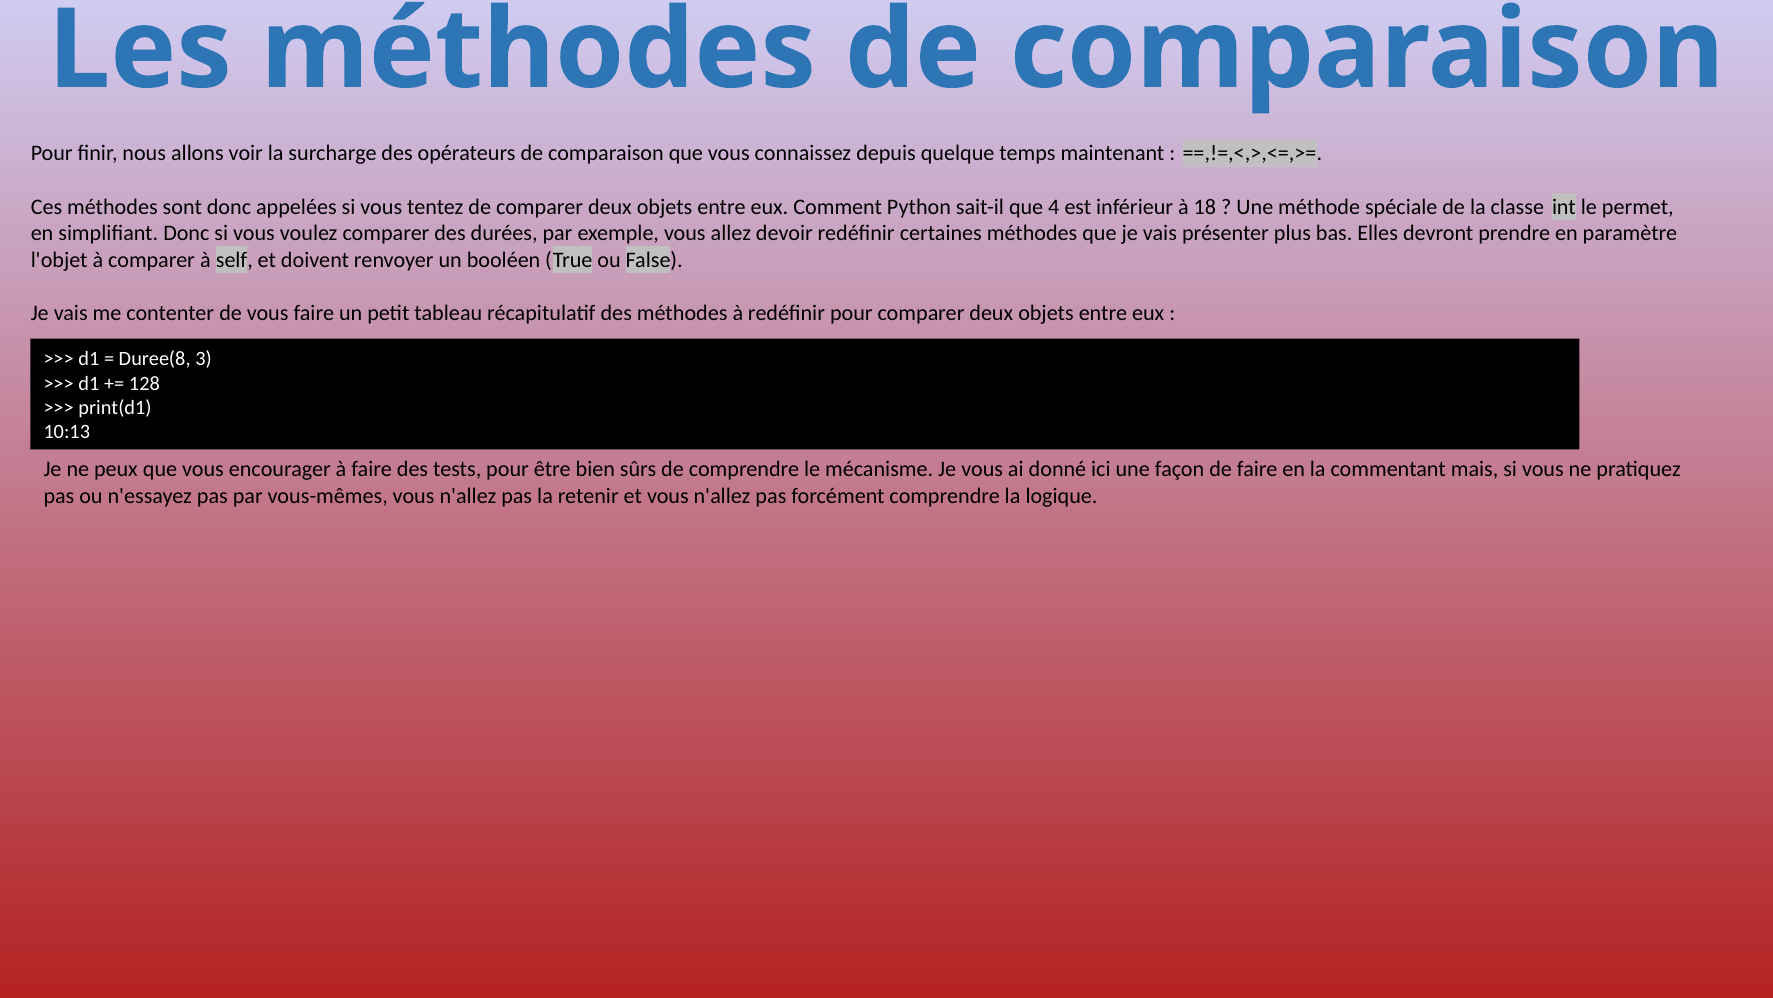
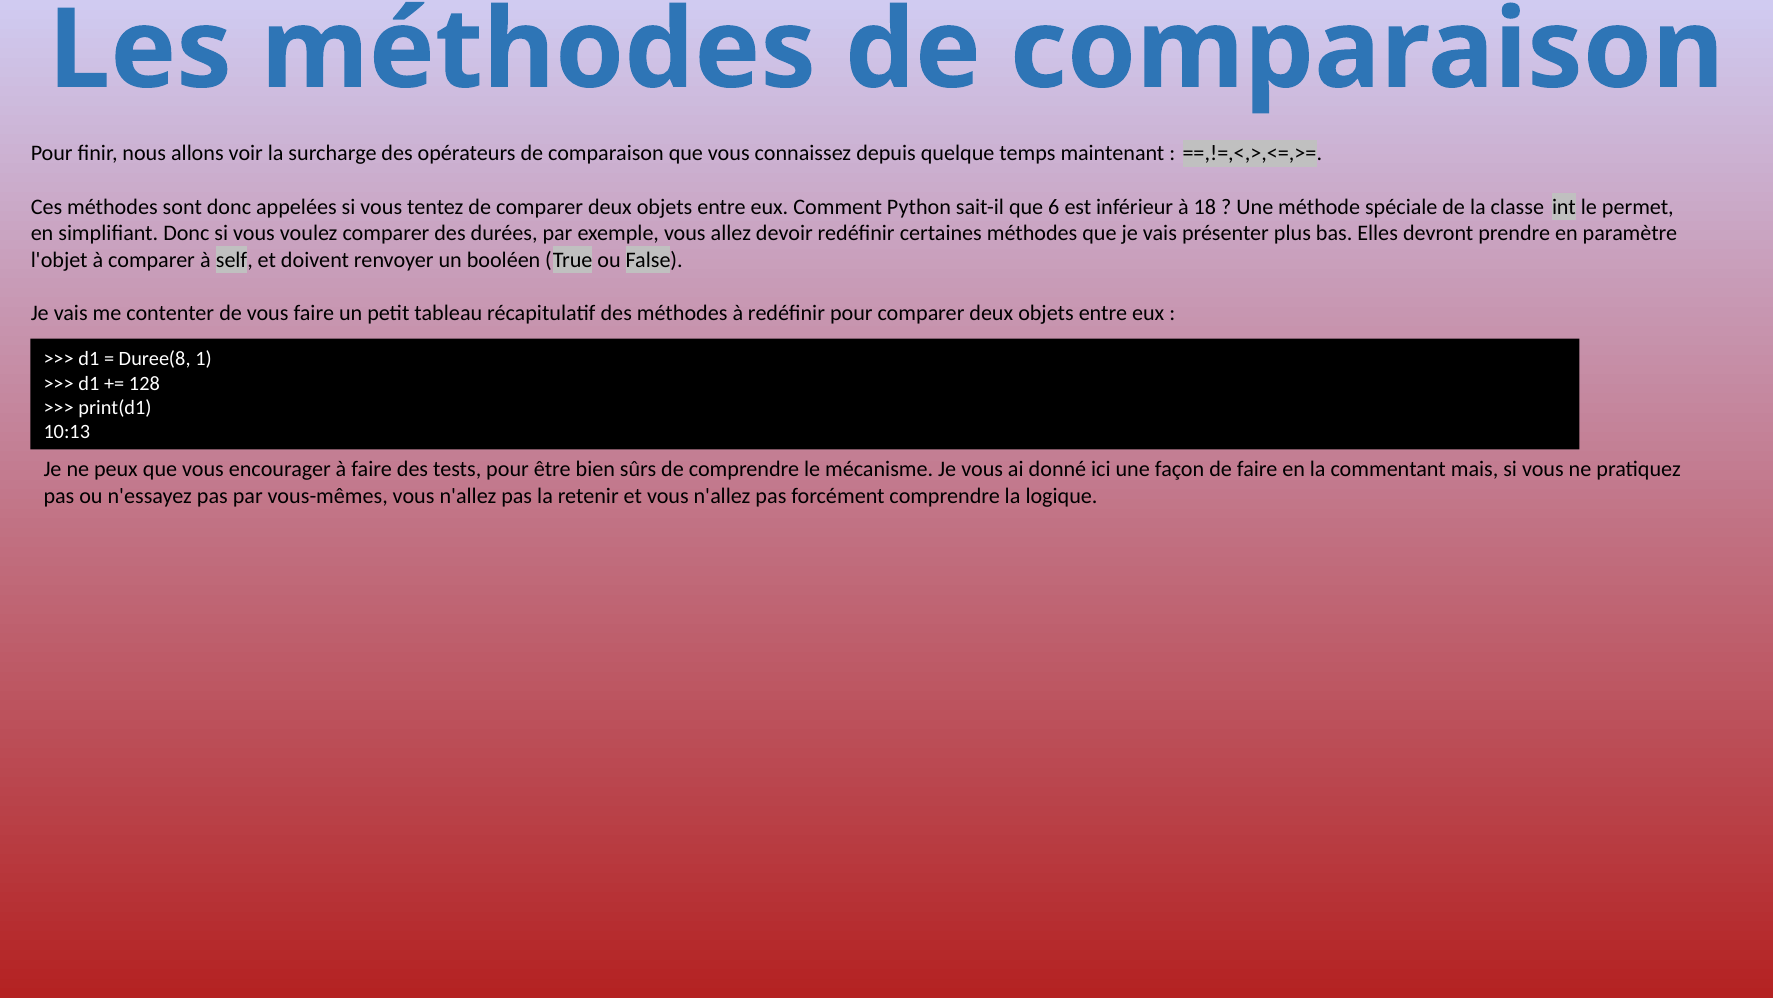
4: 4 -> 6
3: 3 -> 1
